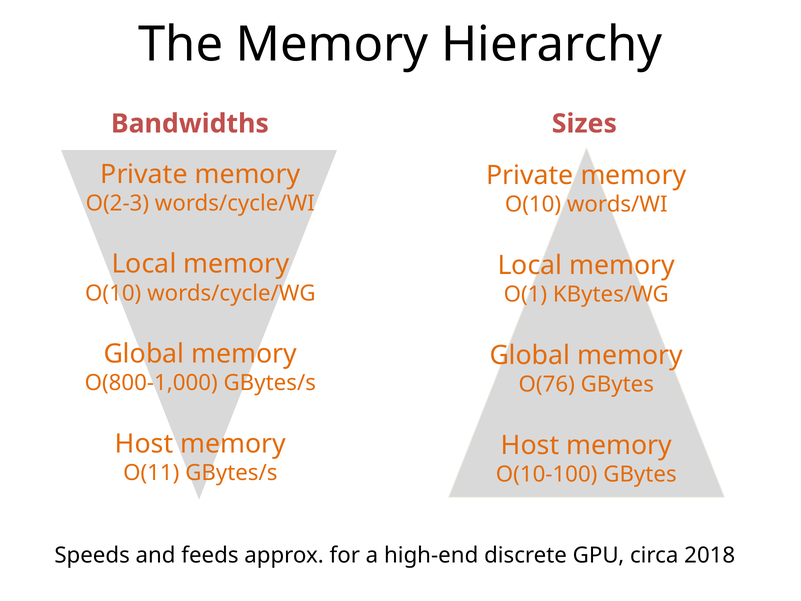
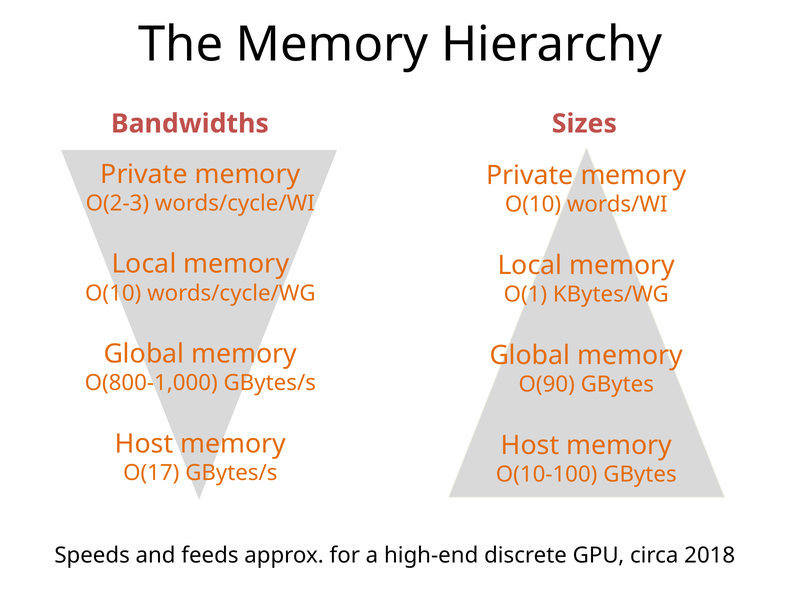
O(76: O(76 -> O(90
O(11: O(11 -> O(17
